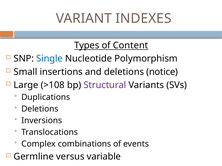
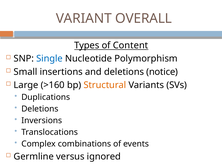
INDEXES: INDEXES -> OVERALL
>108: >108 -> >160
Structural colour: purple -> orange
variable: variable -> ignored
